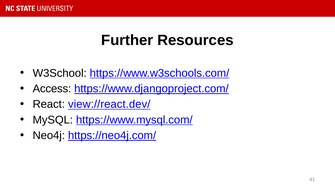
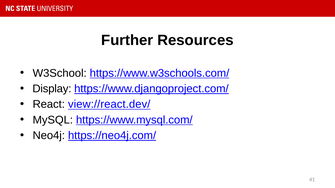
Access: Access -> Display
